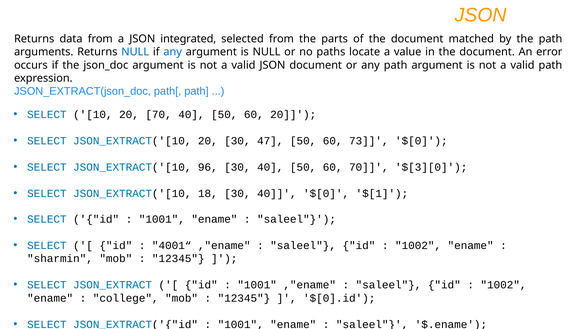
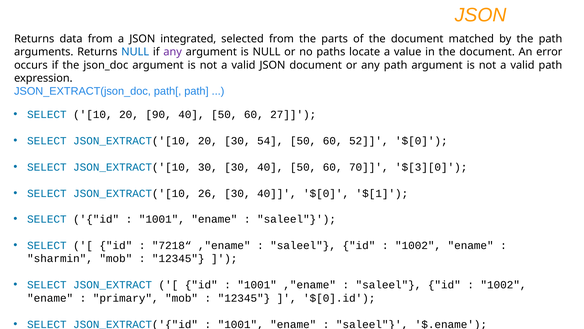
any at (173, 52) colour: blue -> purple
20 70: 70 -> 90
60 20: 20 -> 27
47: 47 -> 54
73: 73 -> 52
JSON_EXTRACT('[10 96: 96 -> 30
18: 18 -> 26
4001“: 4001“ -> 7218“
college: college -> primary
